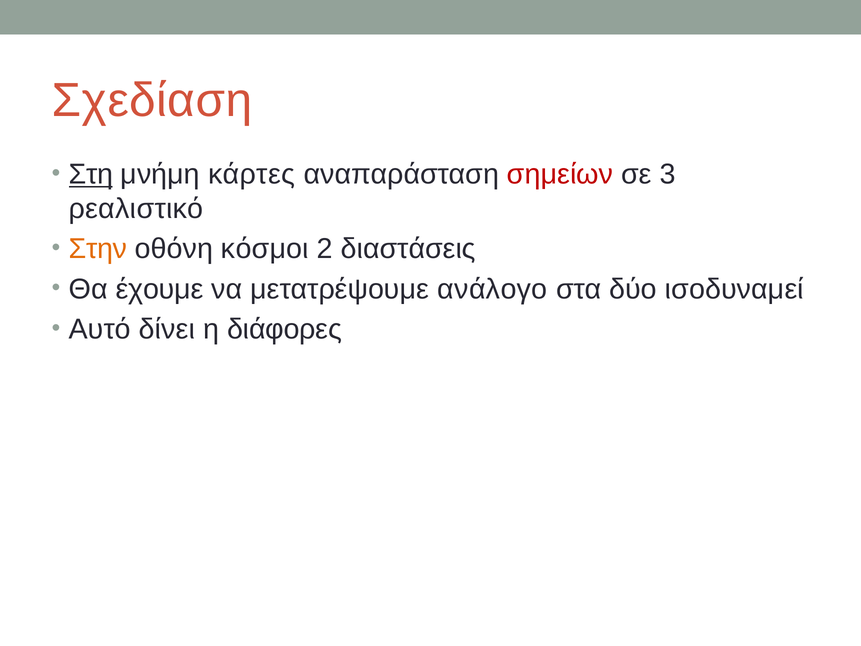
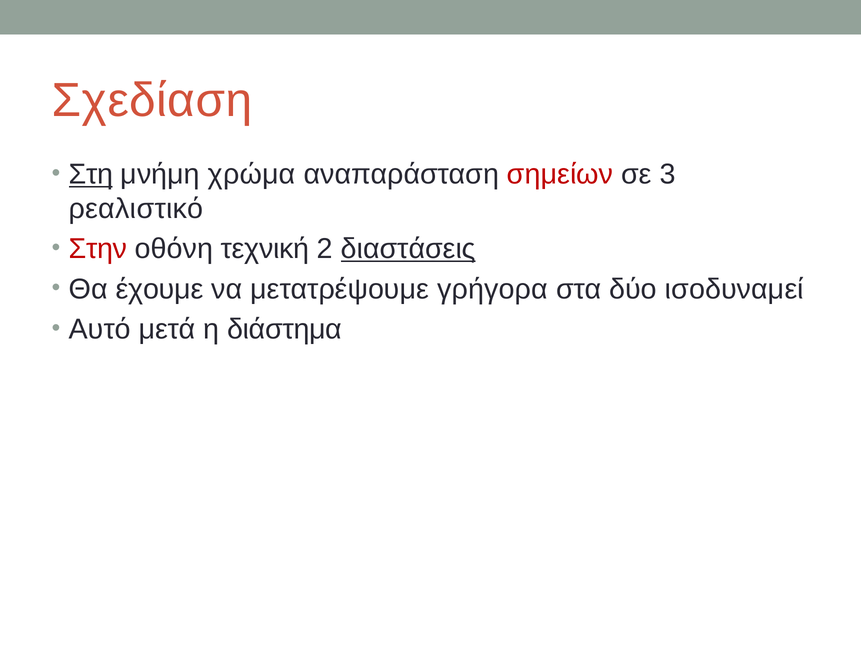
κάρτες: κάρτες -> χρώμα
Στην colour: orange -> red
κόσμοι: κόσμοι -> τεχνική
διαστάσεις underline: none -> present
ανάλογο: ανάλογο -> γρήγορα
δίνει: δίνει -> μετά
διάφορες: διάφορες -> διάστημα
